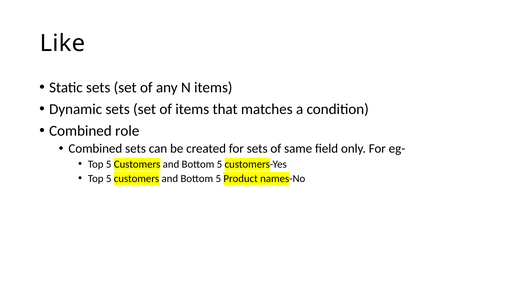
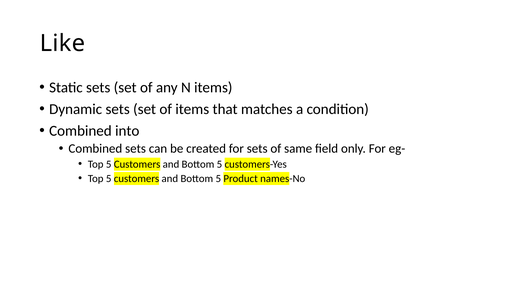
role: role -> into
